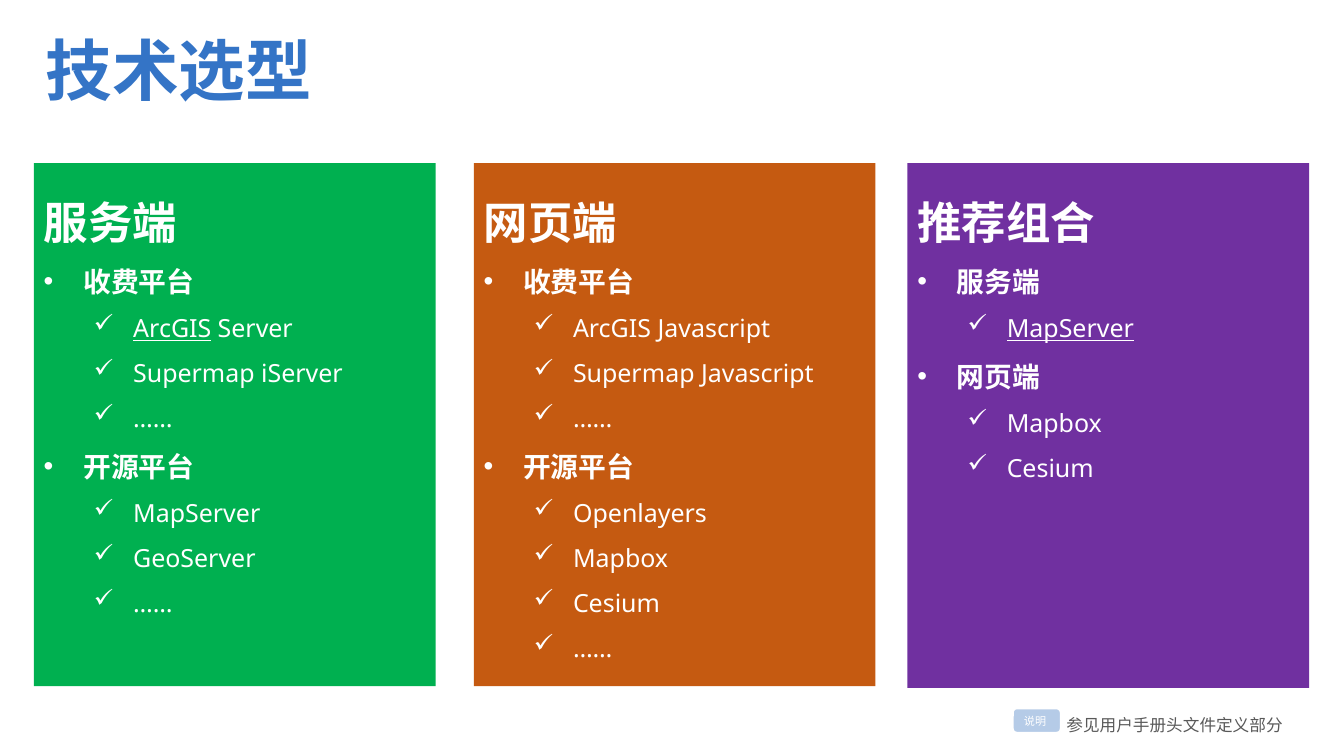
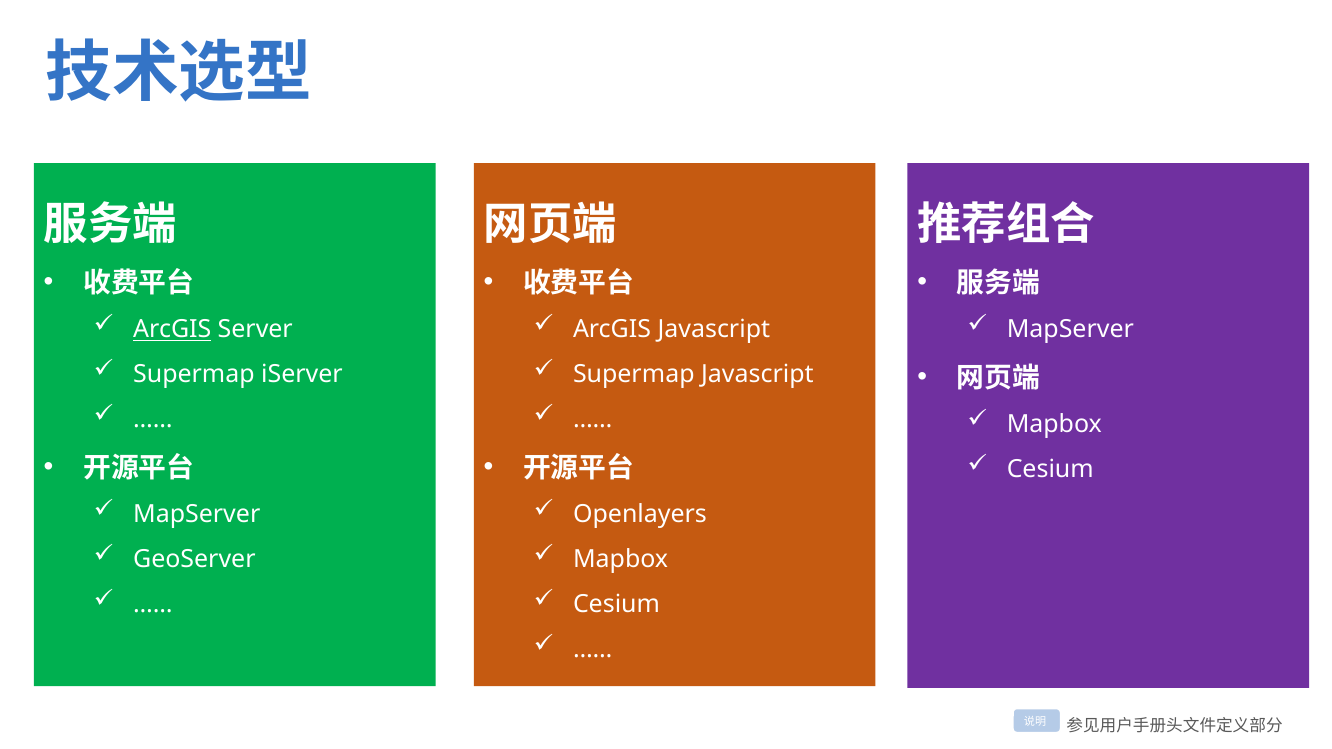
MapServer at (1070, 330) underline: present -> none
